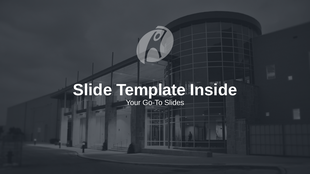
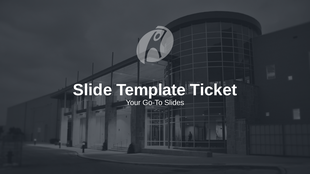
Inside: Inside -> Ticket
